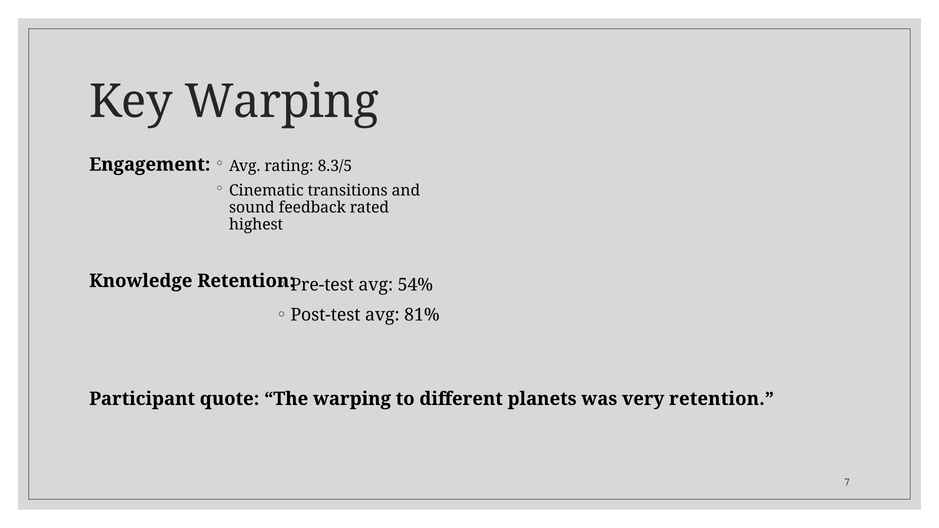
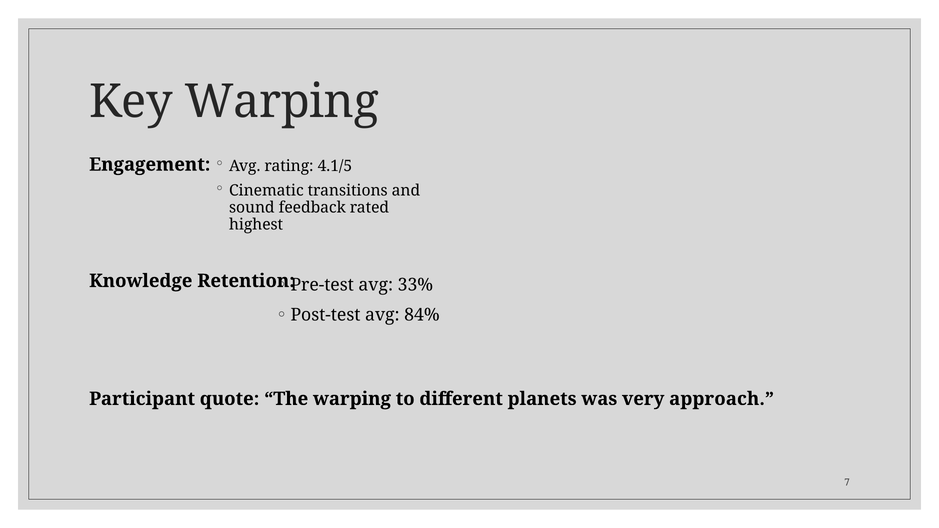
8.3/5: 8.3/5 -> 4.1/5
54%: 54% -> 33%
81%: 81% -> 84%
very retention: retention -> approach
